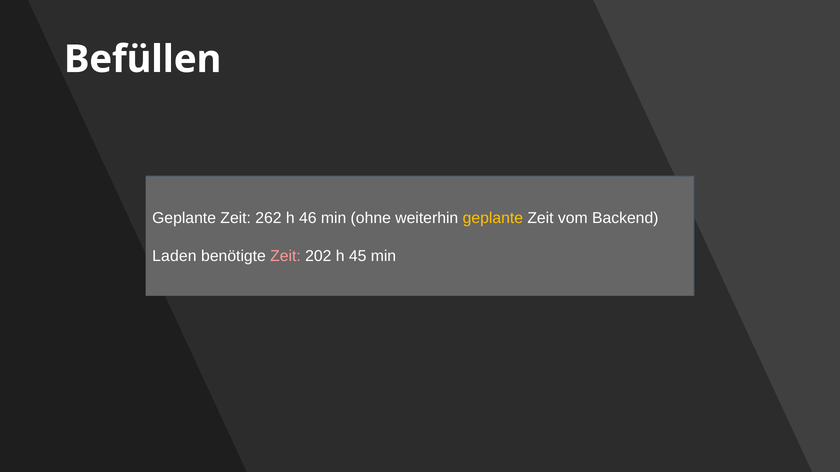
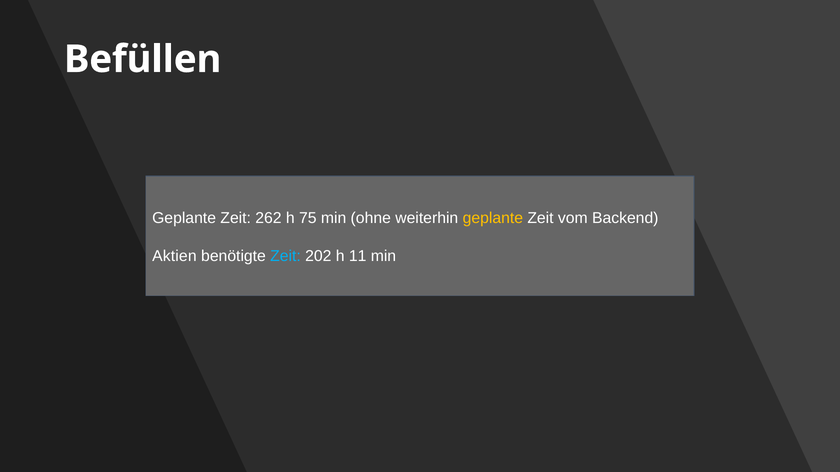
46: 46 -> 75
Laden: Laden -> Aktien
Zeit at (285, 256) colour: pink -> light blue
45: 45 -> 11
